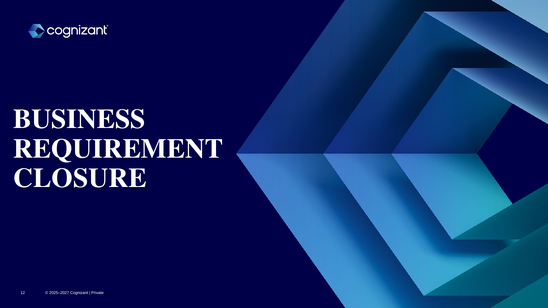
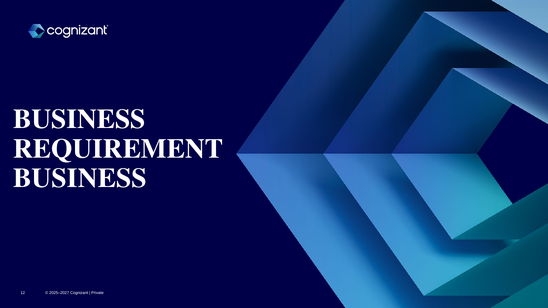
CLOSURE at (80, 178): CLOSURE -> BUSINESS
